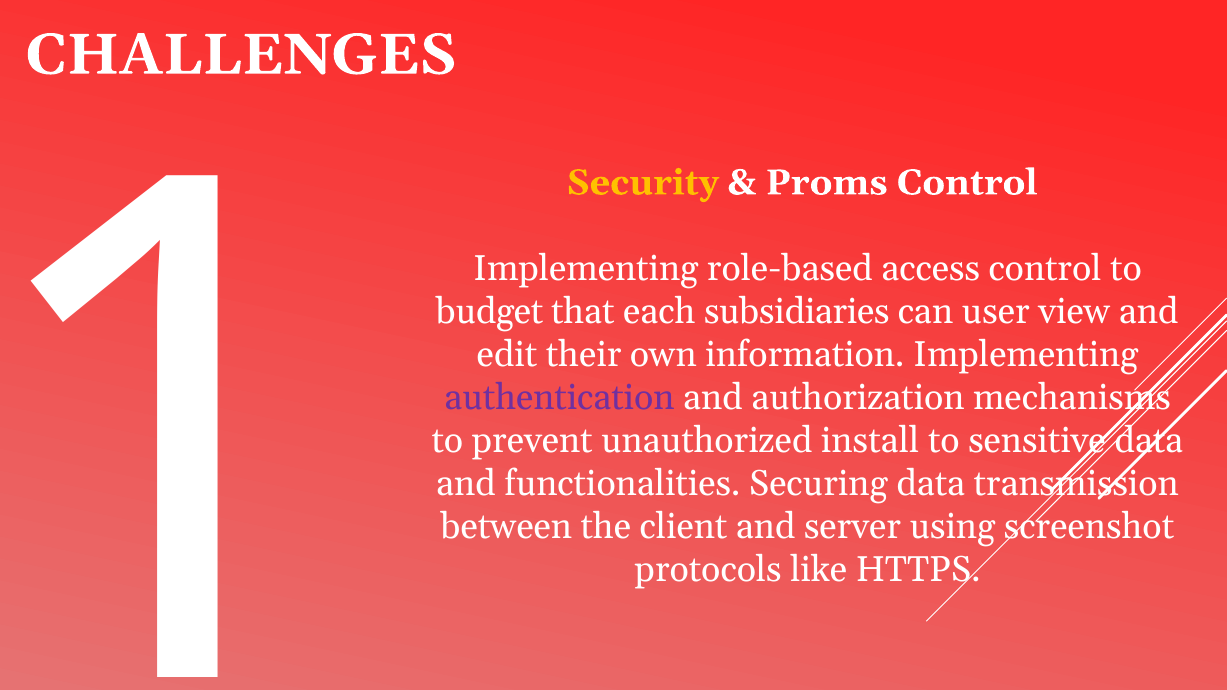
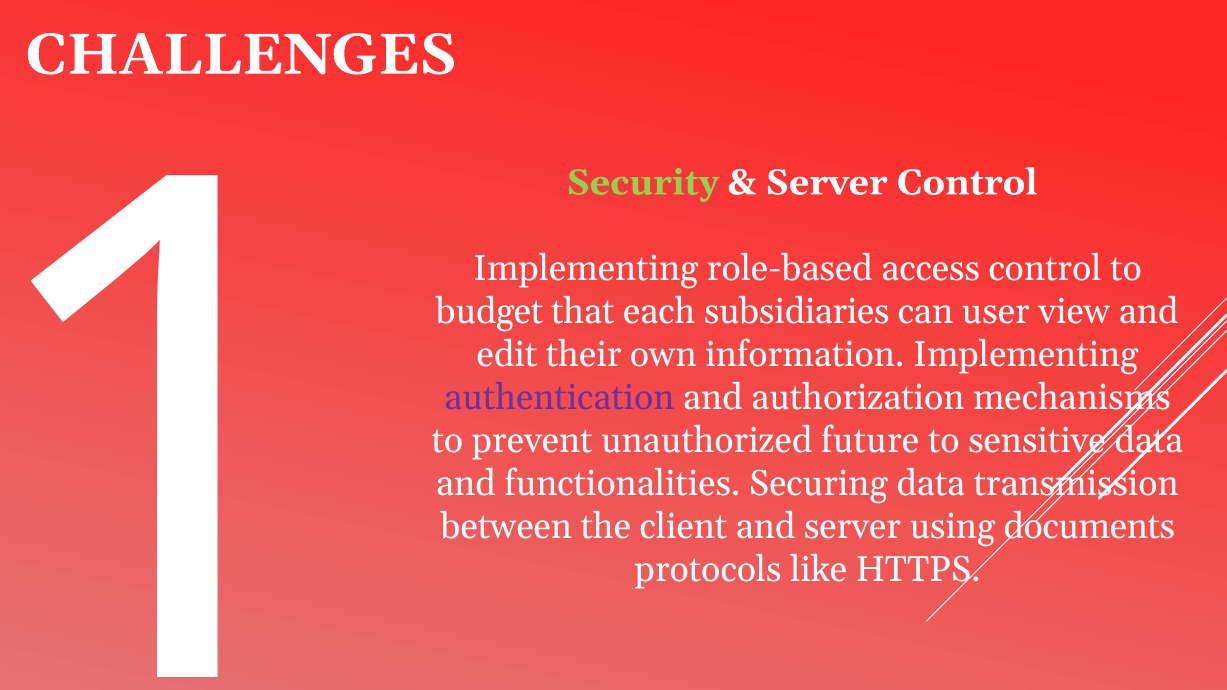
Security colour: yellow -> light green
Proms at (827, 183): Proms -> Server
install: install -> future
screenshot: screenshot -> documents
